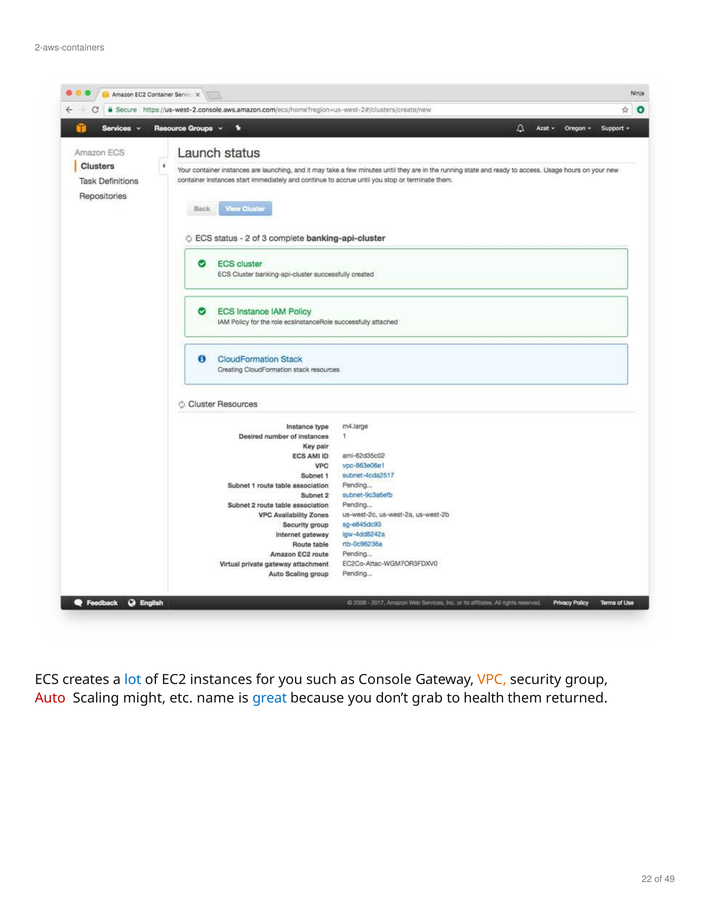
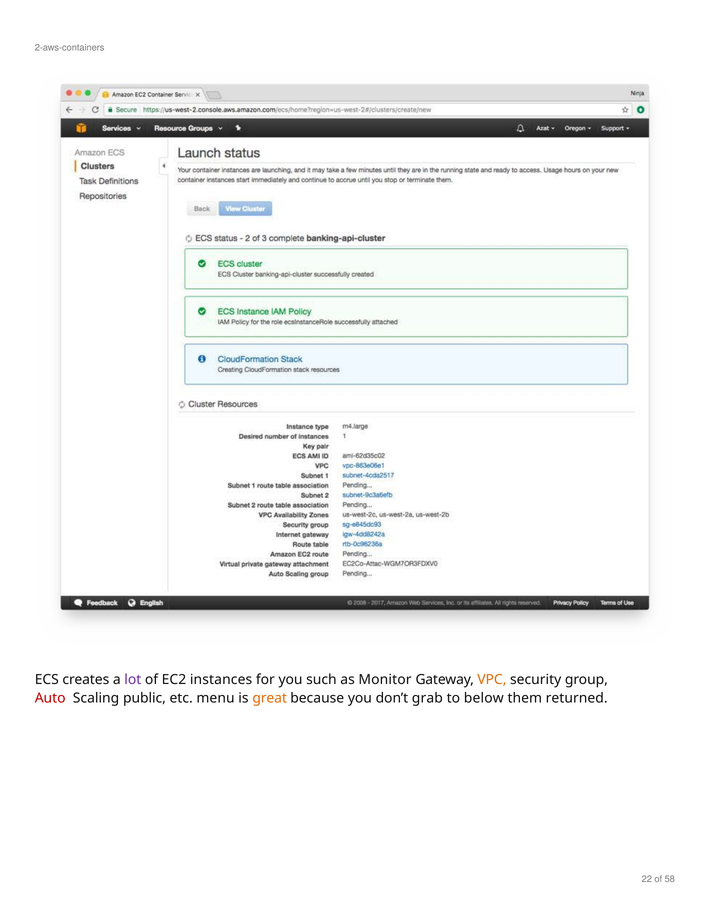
lot colour: blue -> purple
Console: Console -> Monitor
might: might -> public
name: name -> menu
great colour: blue -> orange
health: health -> below
49: 49 -> 58
